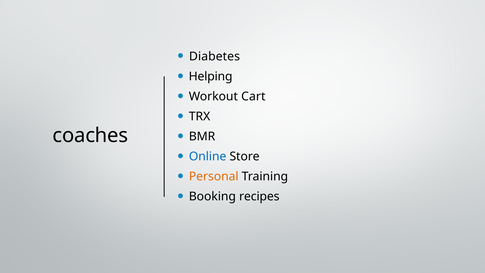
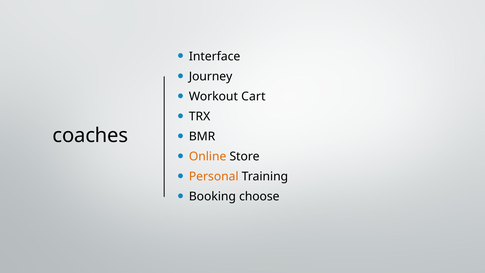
Diabetes: Diabetes -> Interface
Helping: Helping -> Journey
Online colour: blue -> orange
recipes: recipes -> choose
